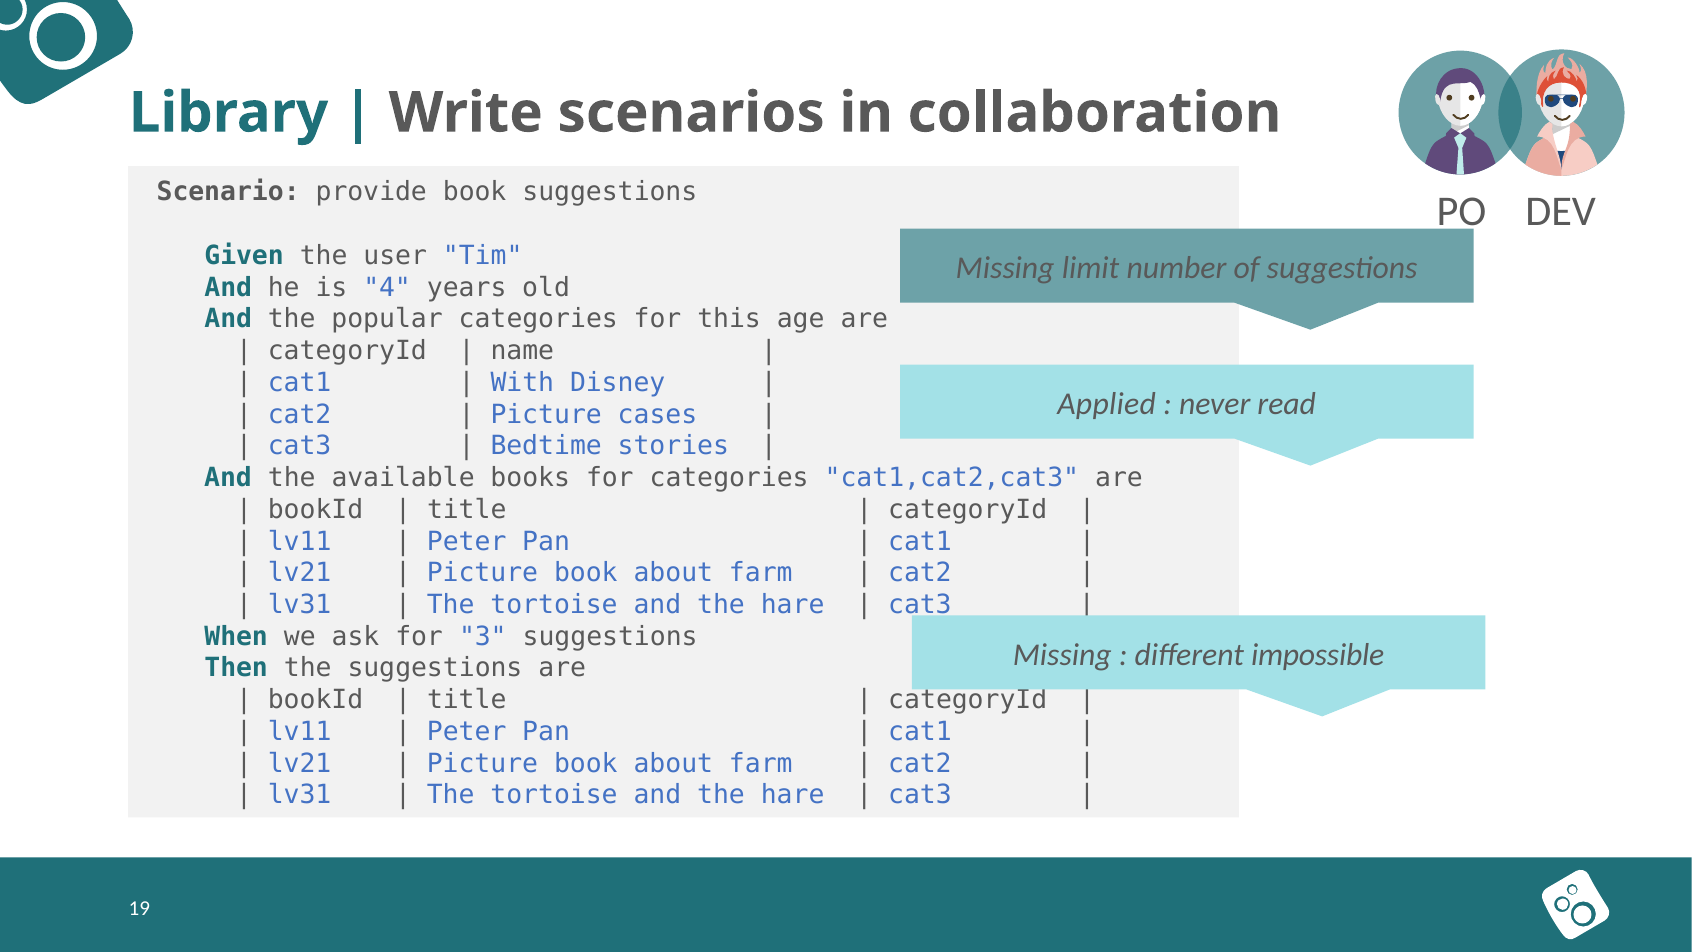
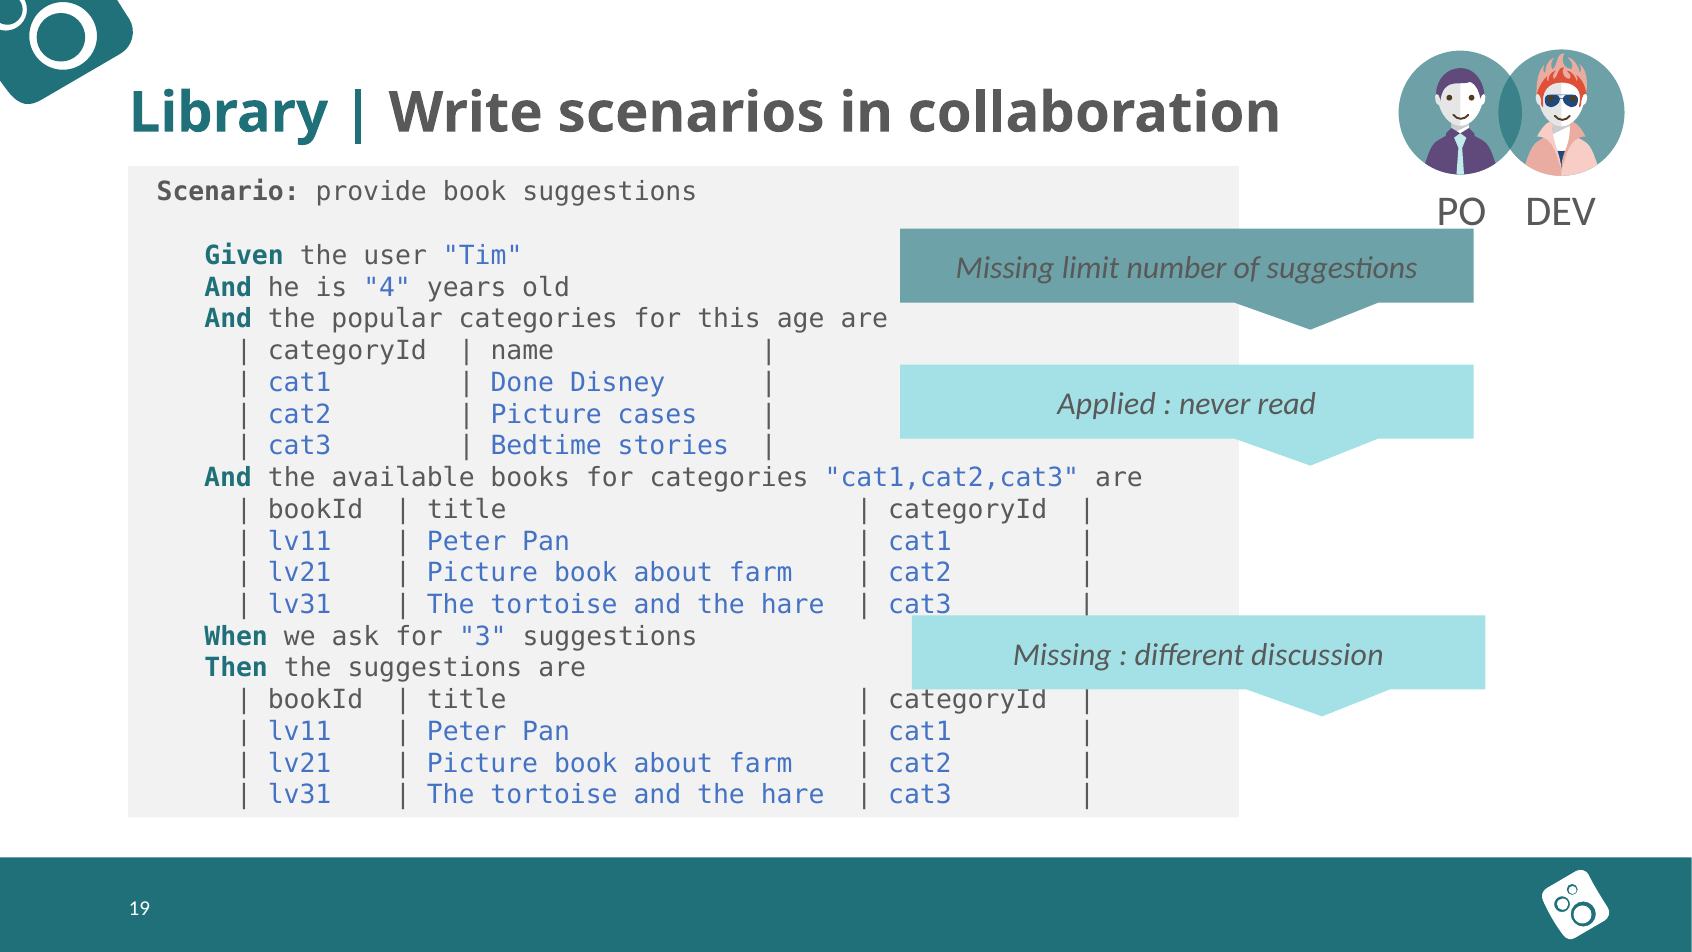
With: With -> Done
impossible: impossible -> discussion
